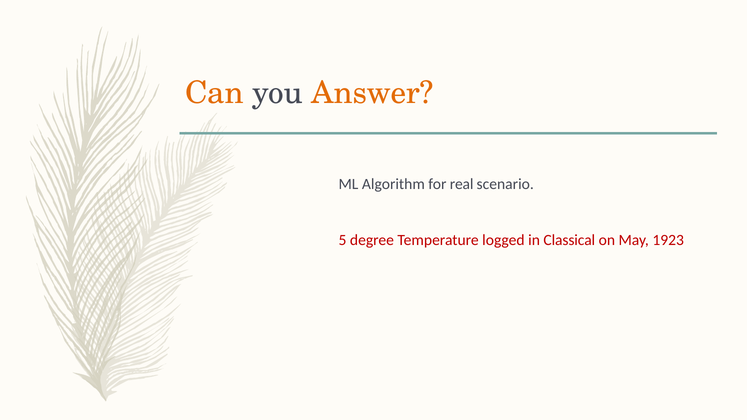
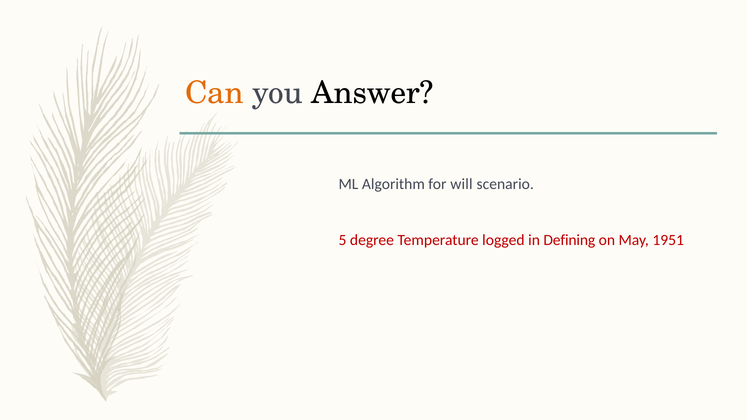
Answer colour: orange -> black
real: real -> will
Classical: Classical -> Defining
1923: 1923 -> 1951
